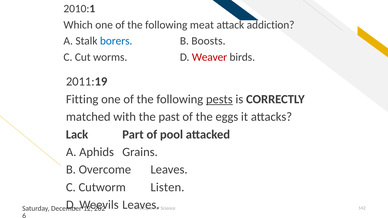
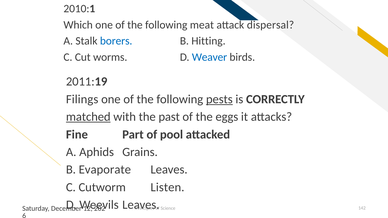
addiction: addiction -> dispersal
Boosts: Boosts -> Hitting
Weaver colour: red -> blue
Fitting: Fitting -> Filings
matched underline: none -> present
Lack: Lack -> Fine
Overcome: Overcome -> Evaporate
